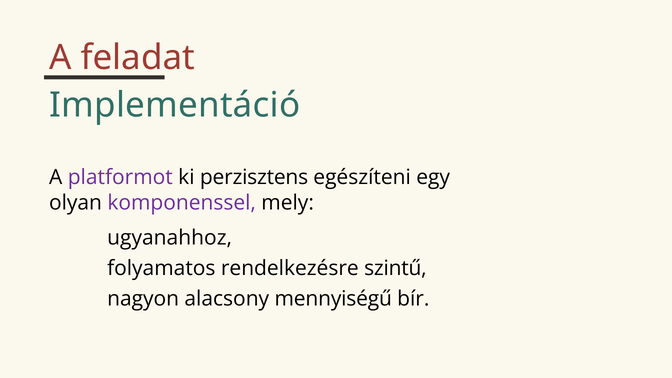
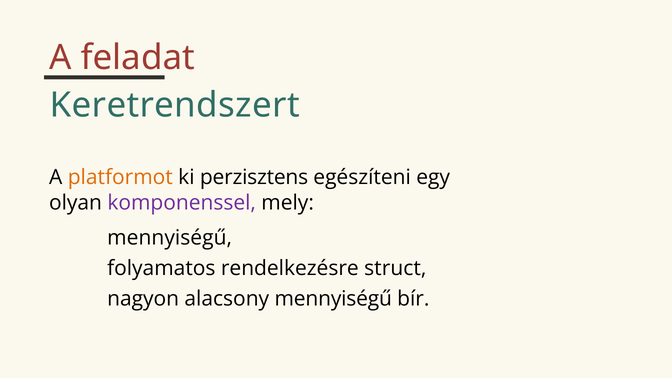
Implementáció: Implementáció -> Keretrendszert
platformot colour: purple -> orange
ugyanahhoz at (170, 238): ugyanahhoz -> mennyiségű
szintű: szintű -> struct
